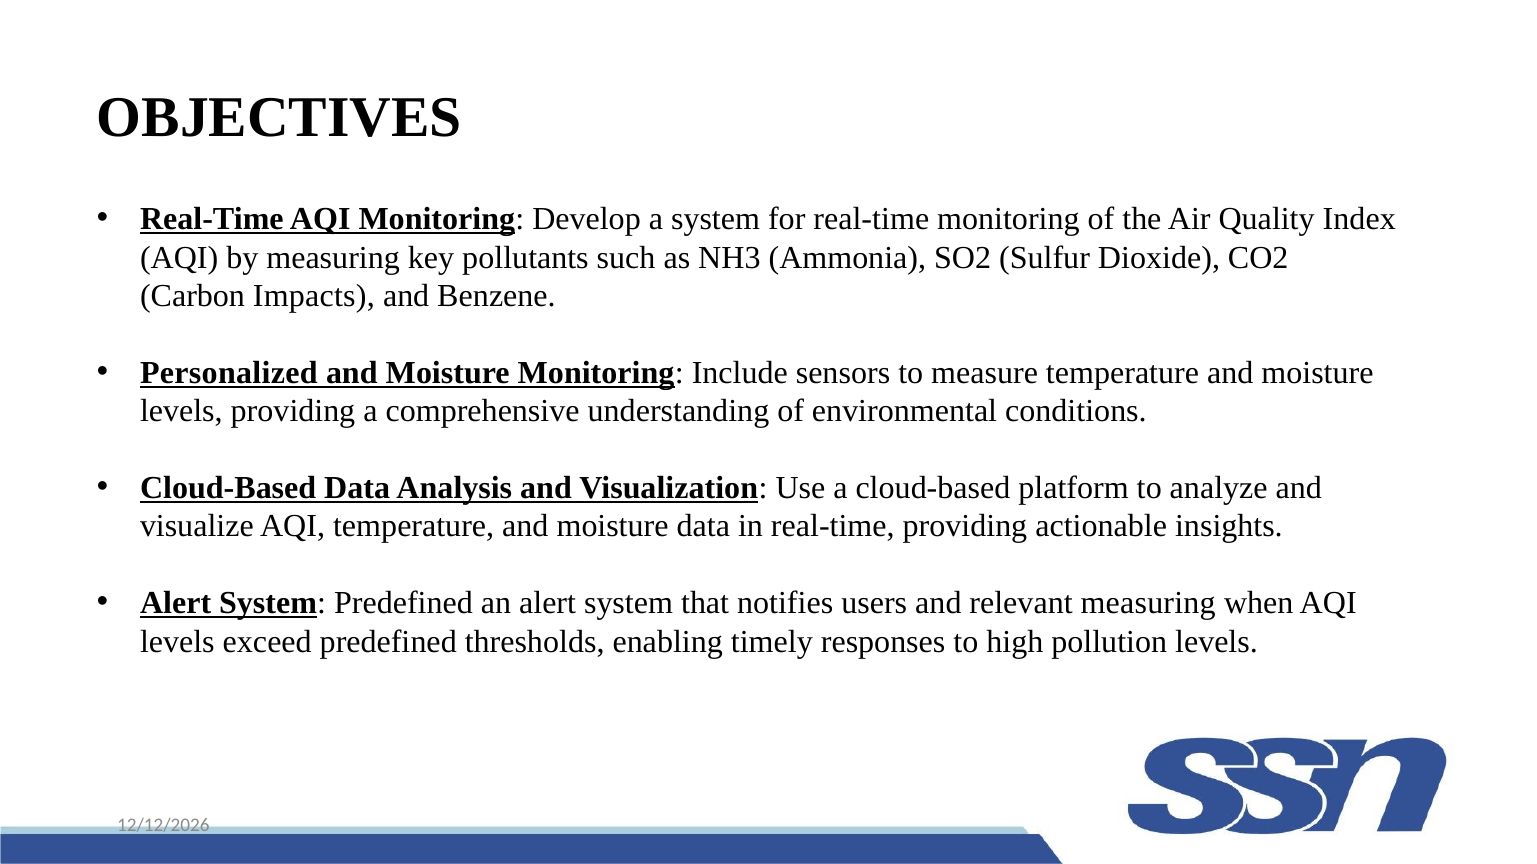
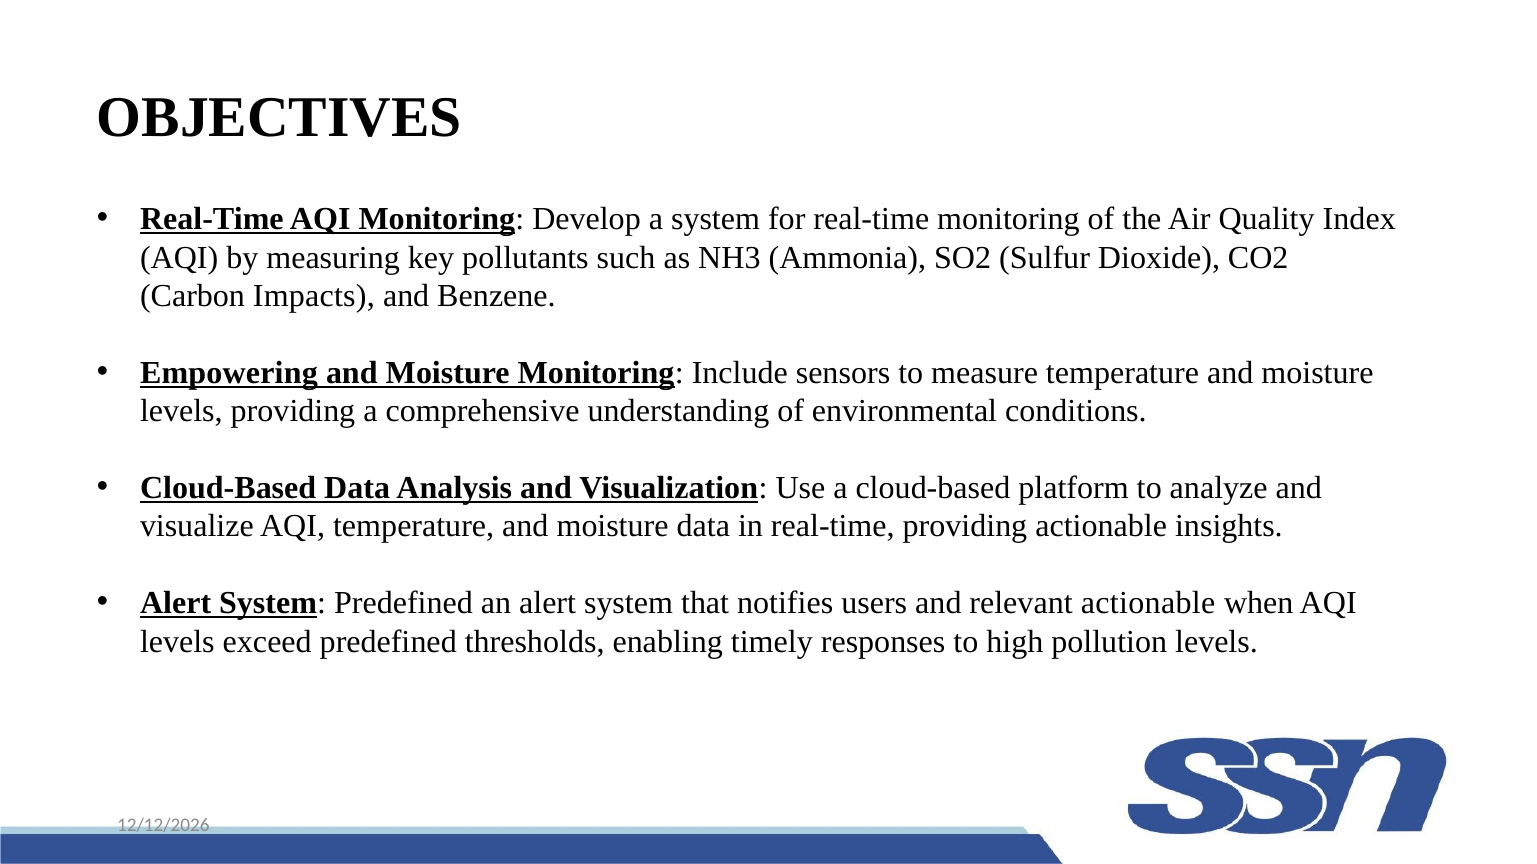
Personalized: Personalized -> Empowering
relevant measuring: measuring -> actionable
